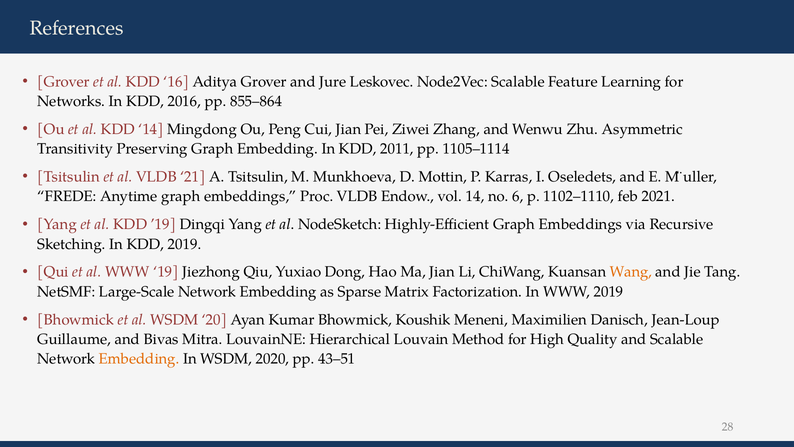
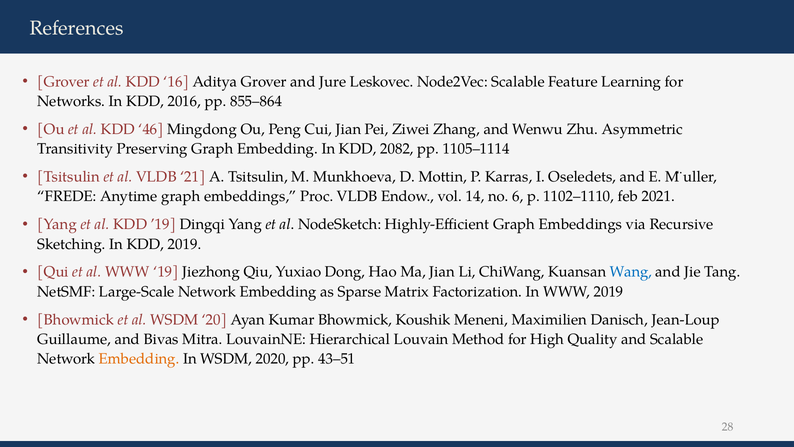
KDD 14: 14 -> 46
2011: 2011 -> 2082
Wang colour: orange -> blue
